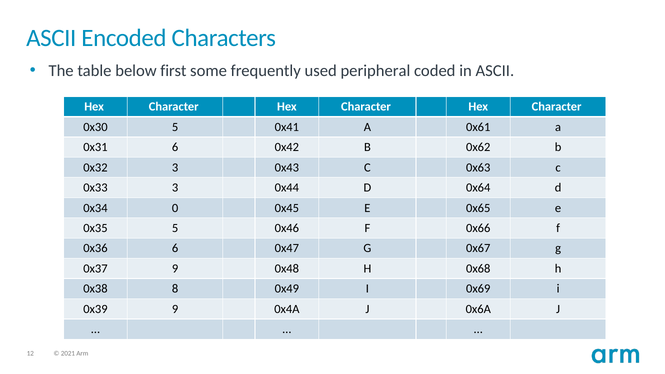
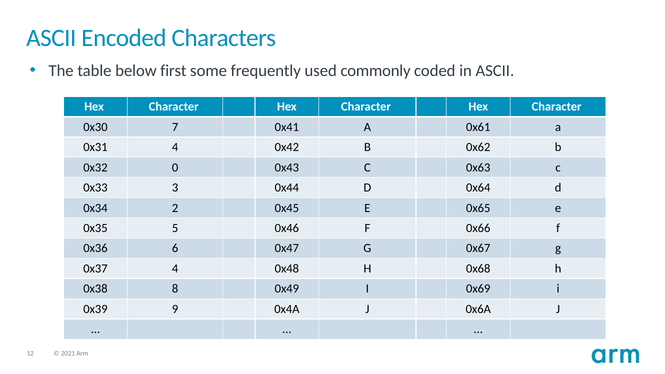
peripheral: peripheral -> commonly
0x30 5: 5 -> 7
0x31 6: 6 -> 4
0x32 3: 3 -> 0
0: 0 -> 2
0x37 9: 9 -> 4
